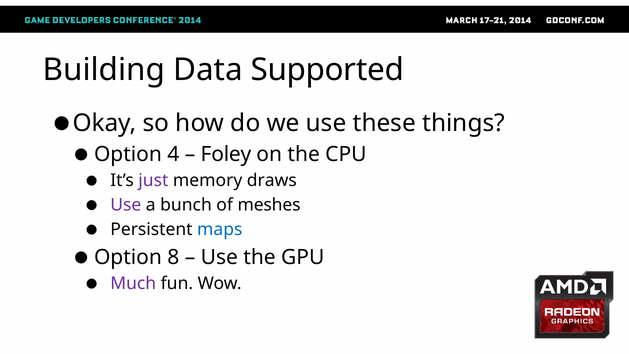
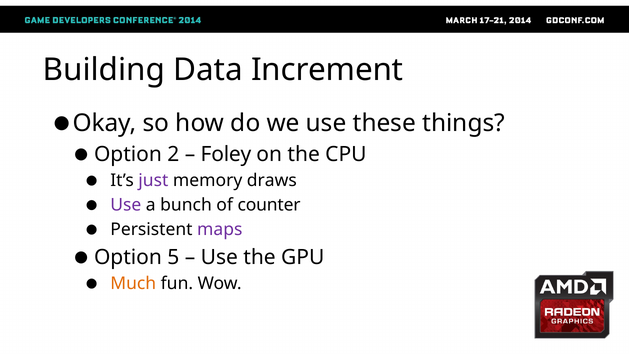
Supported: Supported -> Increment
4: 4 -> 2
meshes: meshes -> counter
maps colour: blue -> purple
8: 8 -> 5
Much colour: purple -> orange
